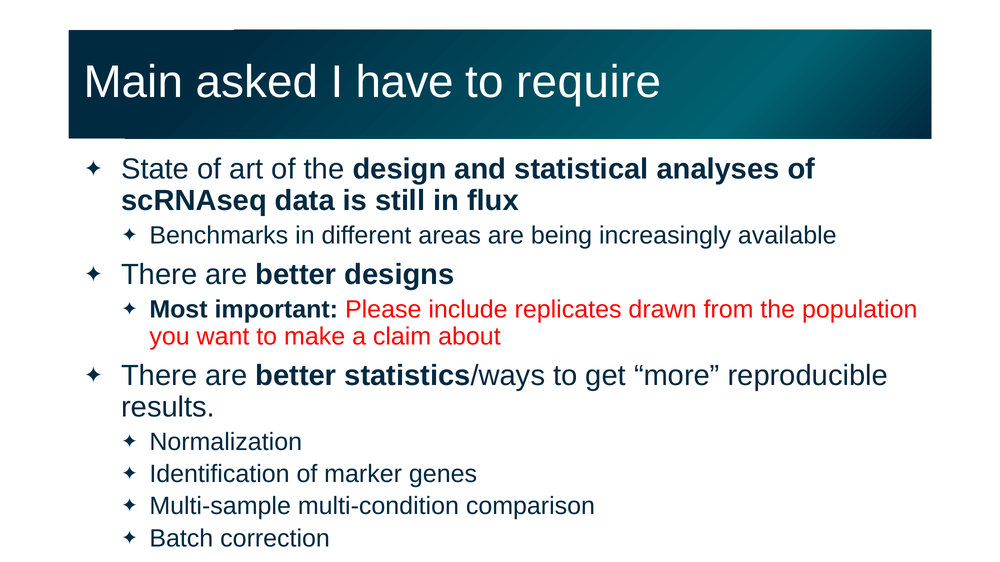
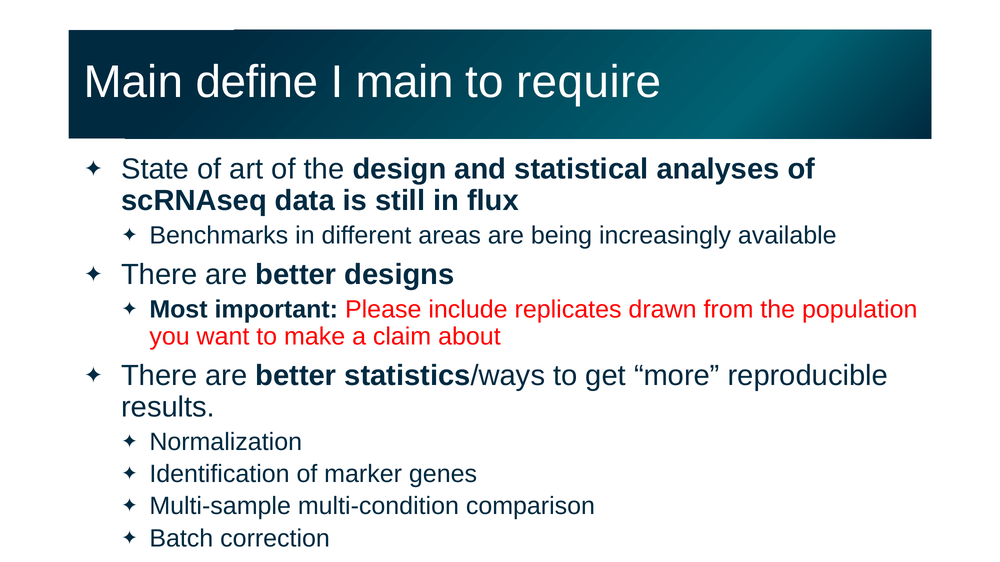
asked: asked -> define
I have: have -> main
